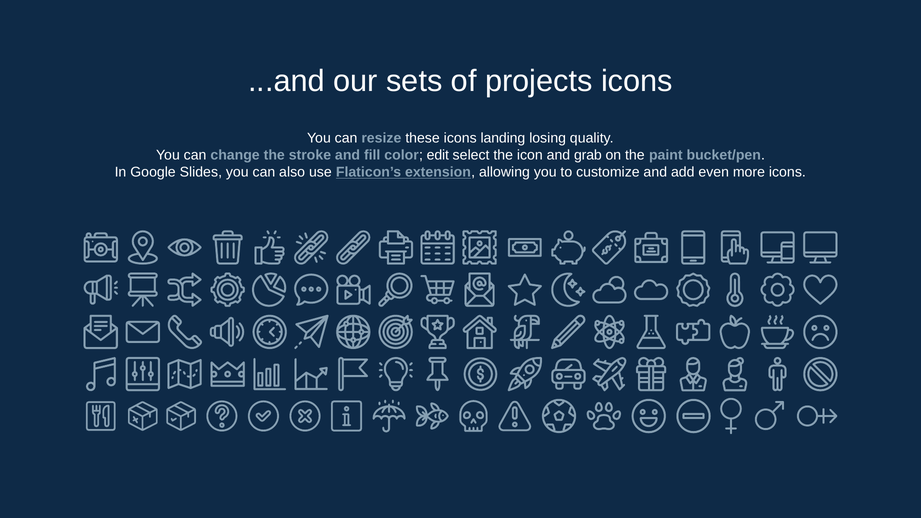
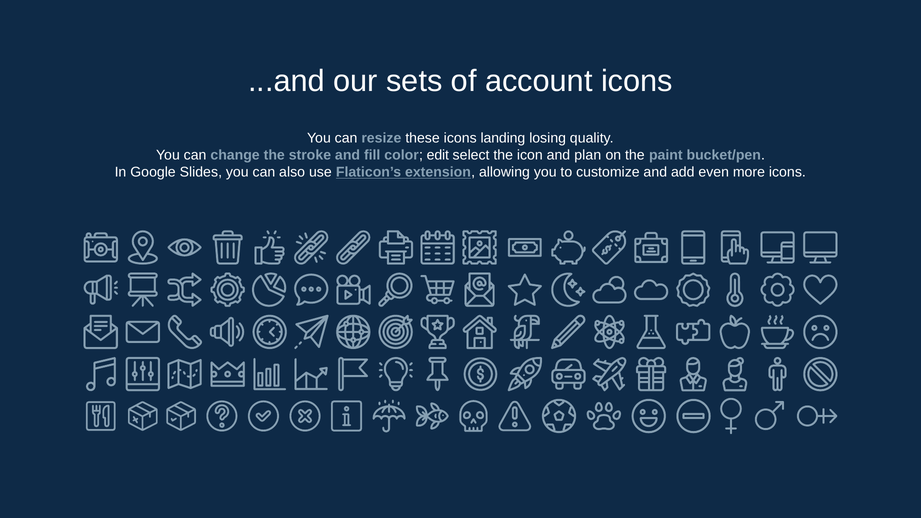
projects: projects -> account
grab: grab -> plan
